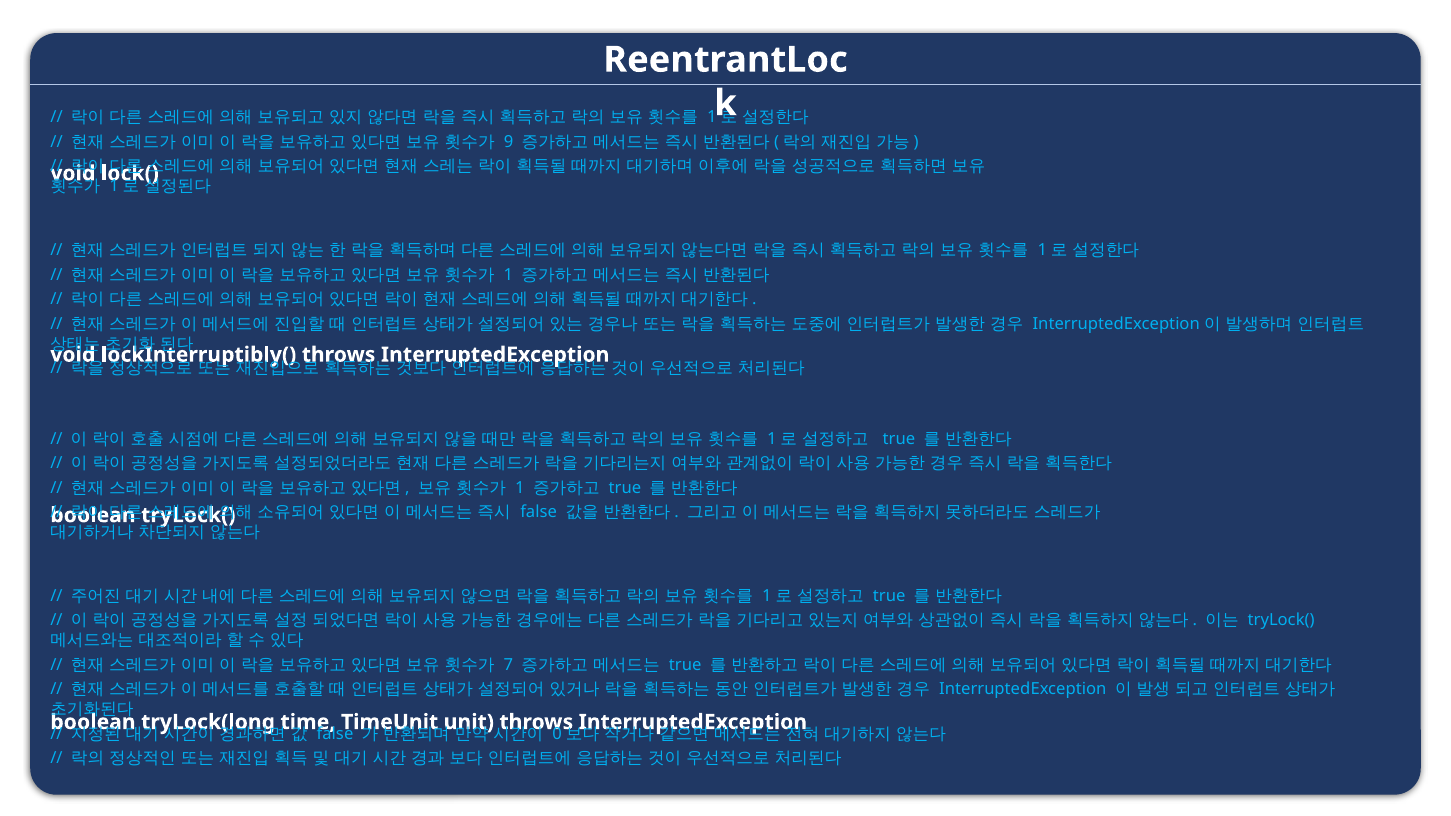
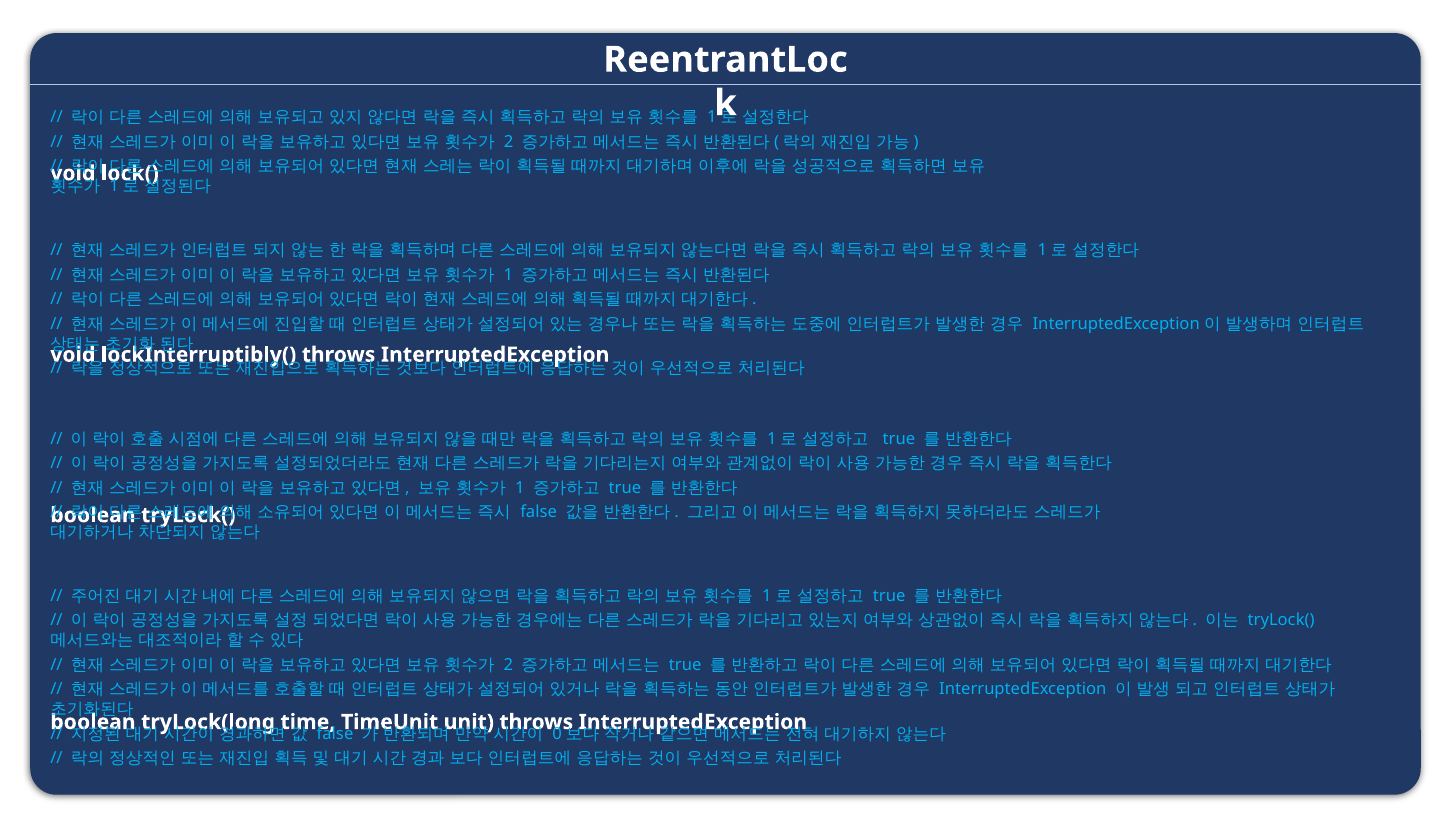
9 at (509, 142): 9 -> 2
7 at (508, 665): 7 -> 2
